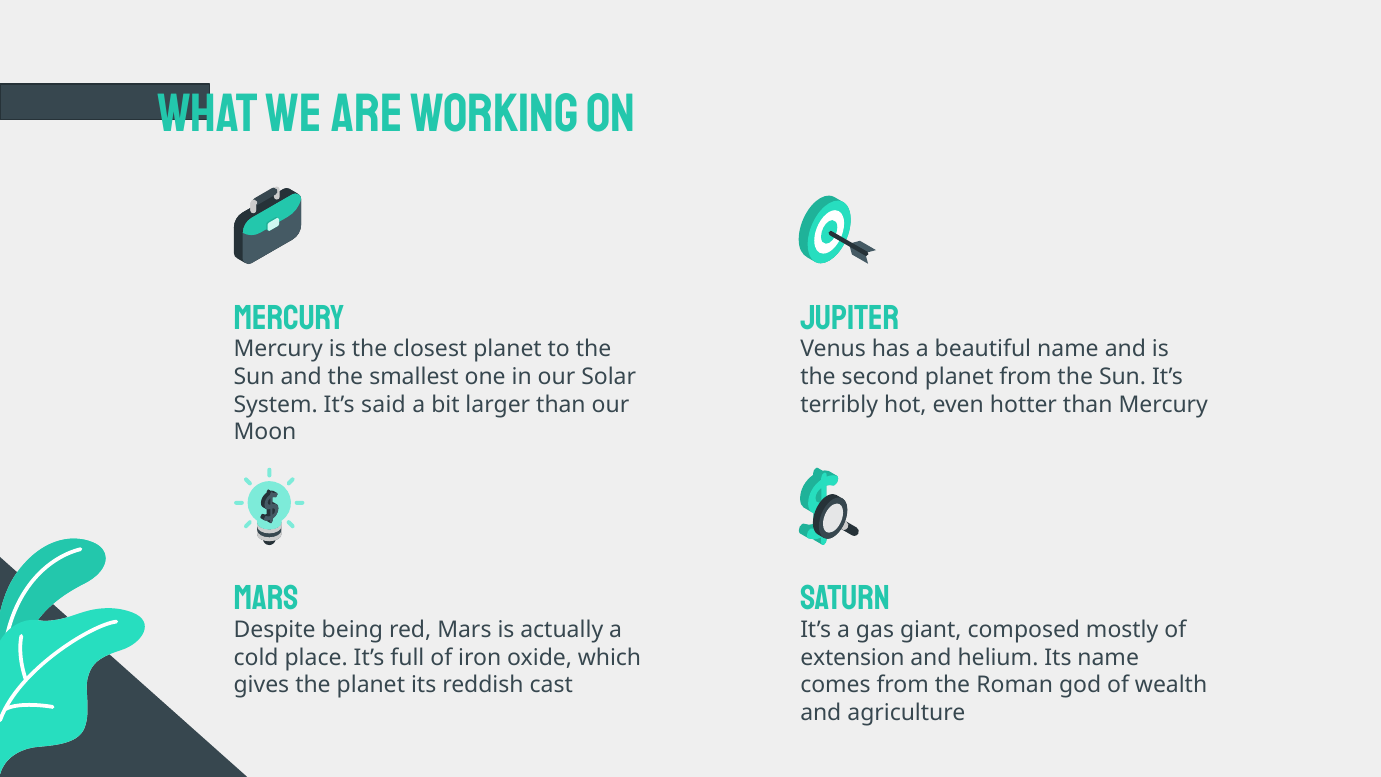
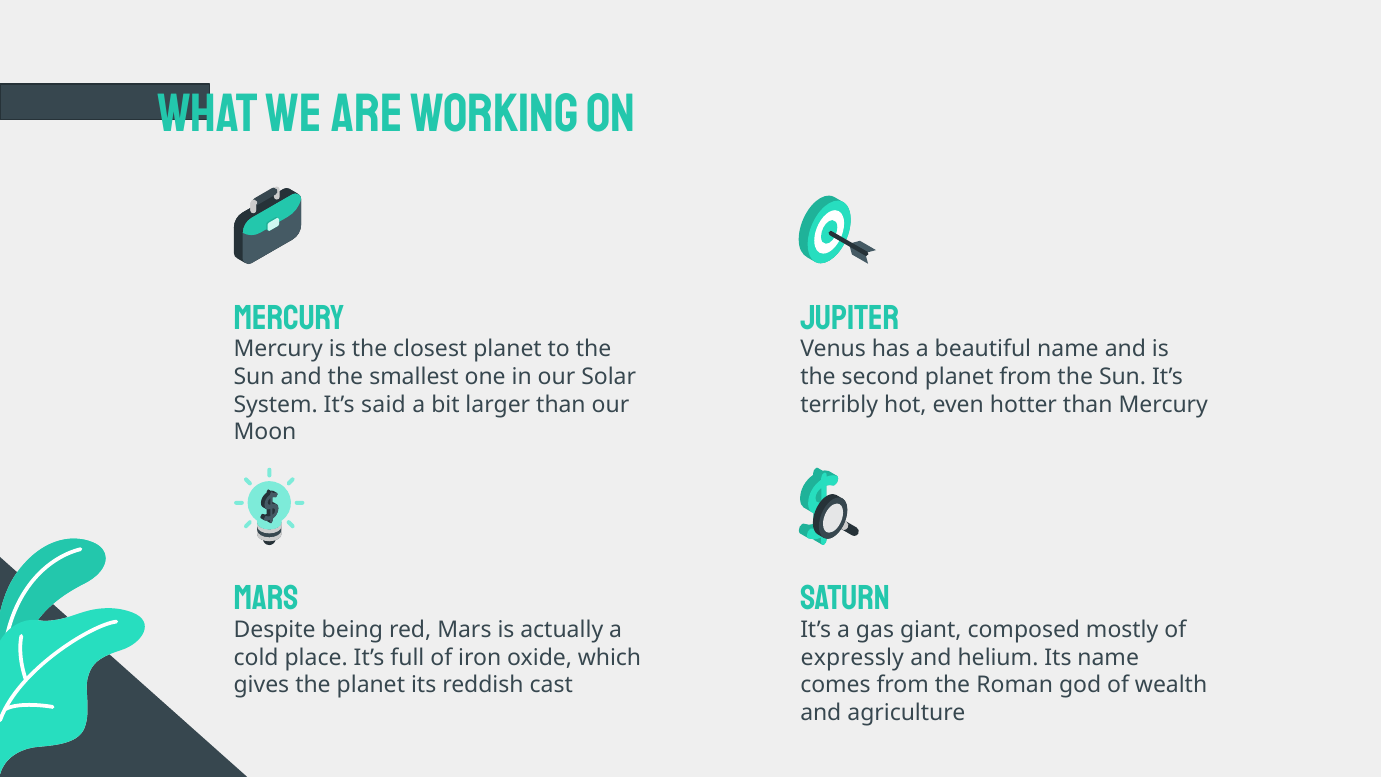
extension: extension -> expressly
